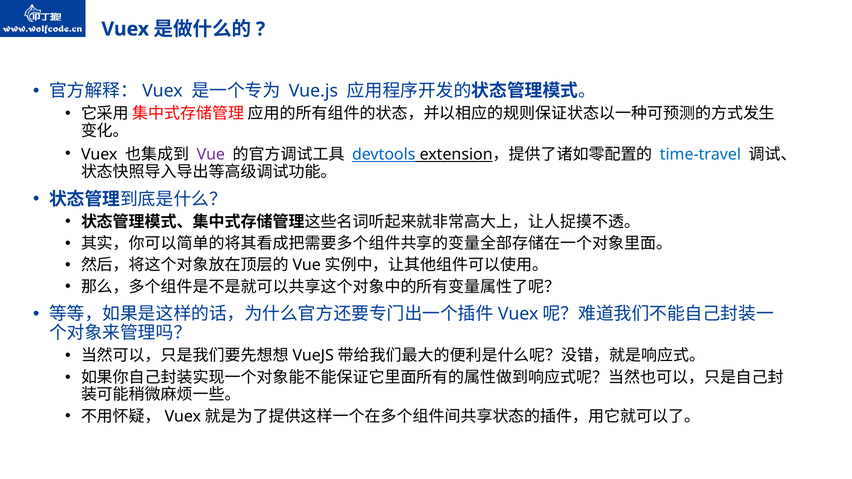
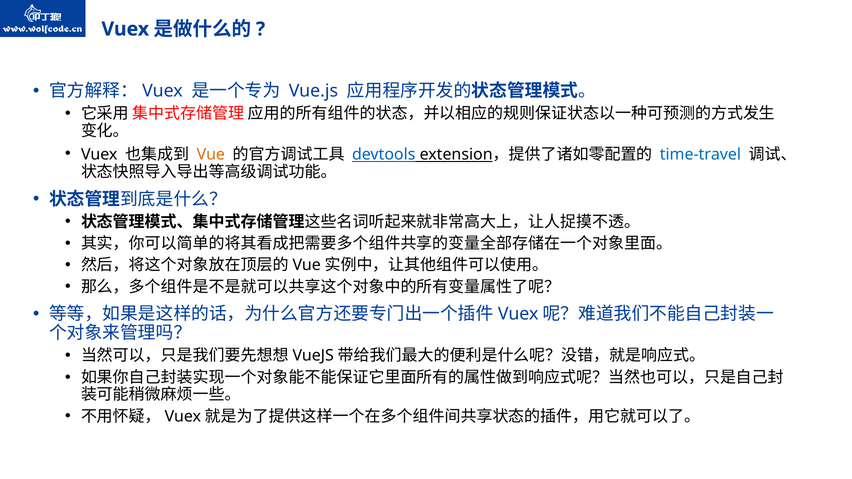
Vue colour: purple -> orange
